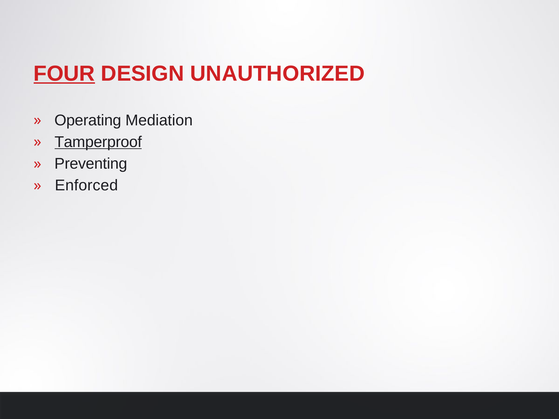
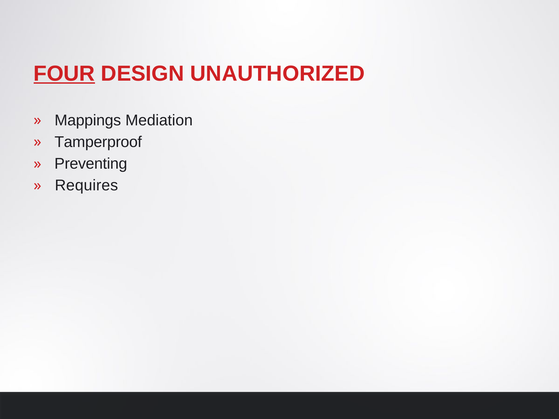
Operating: Operating -> Mappings
Tamperproof underline: present -> none
Enforced: Enforced -> Requires
